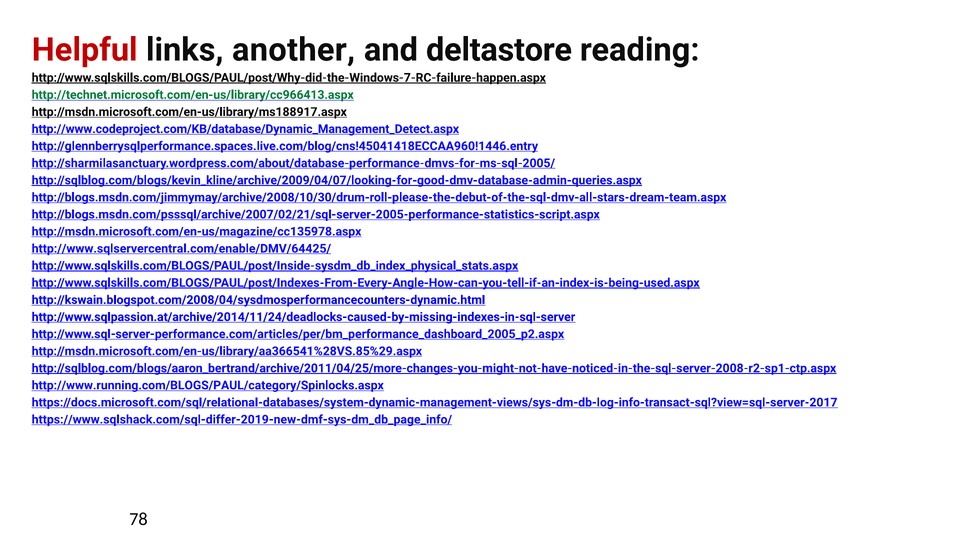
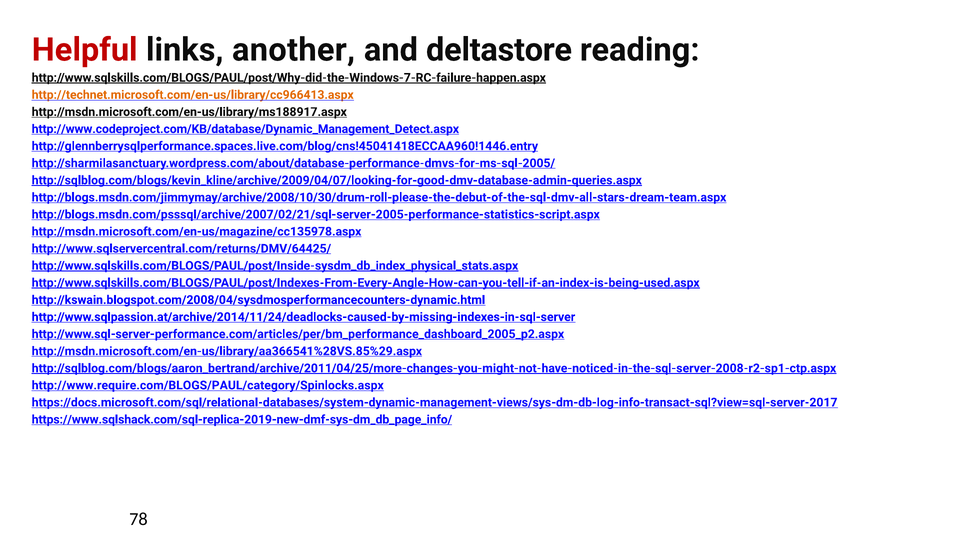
http://technet.microsoft.com/en-us/library/cc966413.aspx colour: green -> orange
http://www.sqlservercentral.com/enable/DMV/64425/: http://www.sqlservercentral.com/enable/DMV/64425/ -> http://www.sqlservercentral.com/returns/DMV/64425/
http://www.running.com/BLOGS/PAUL/category/Spinlocks.aspx: http://www.running.com/BLOGS/PAUL/category/Spinlocks.aspx -> http://www.require.com/BLOGS/PAUL/category/Spinlocks.aspx
https://www.sqlshack.com/sql-differ-2019-new-dmf-sys-dm_db_page_info/: https://www.sqlshack.com/sql-differ-2019-new-dmf-sys-dm_db_page_info/ -> https://www.sqlshack.com/sql-replica-2019-new-dmf-sys-dm_db_page_info/
